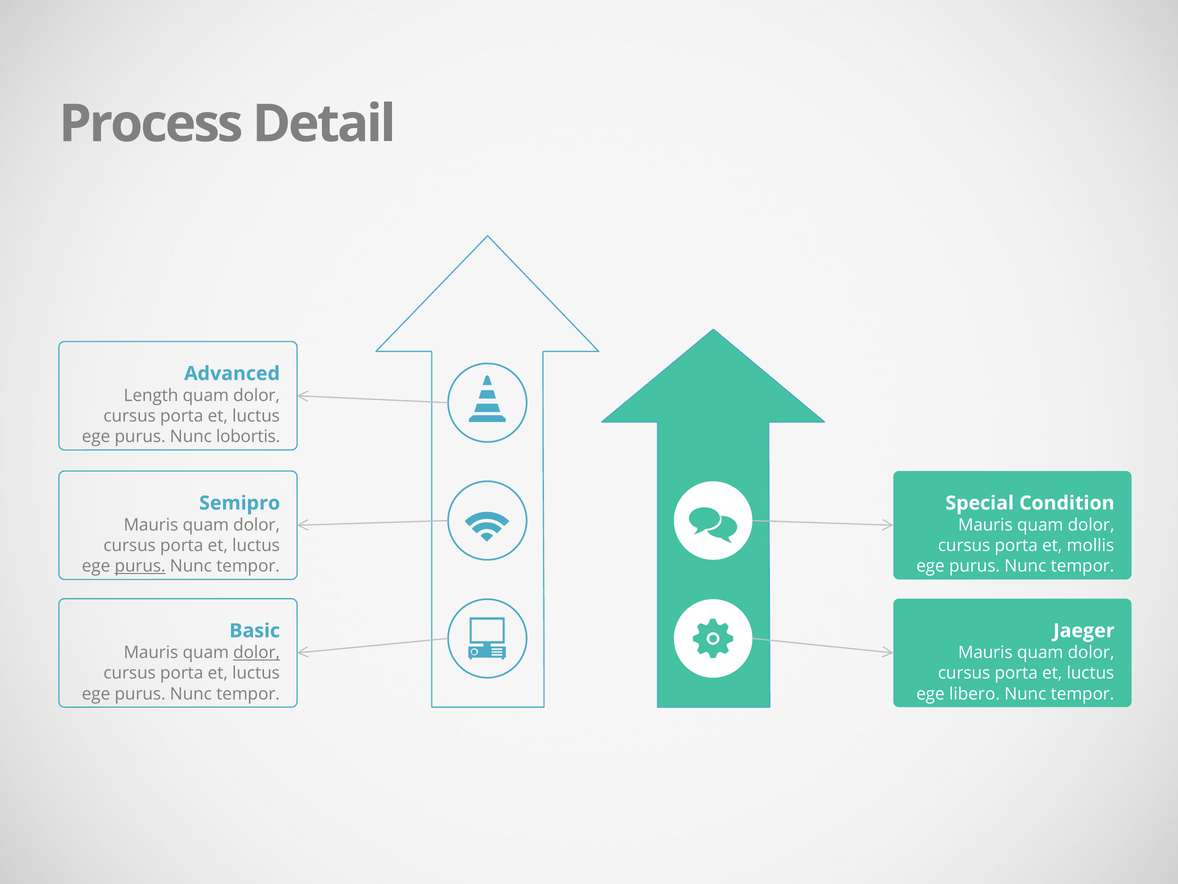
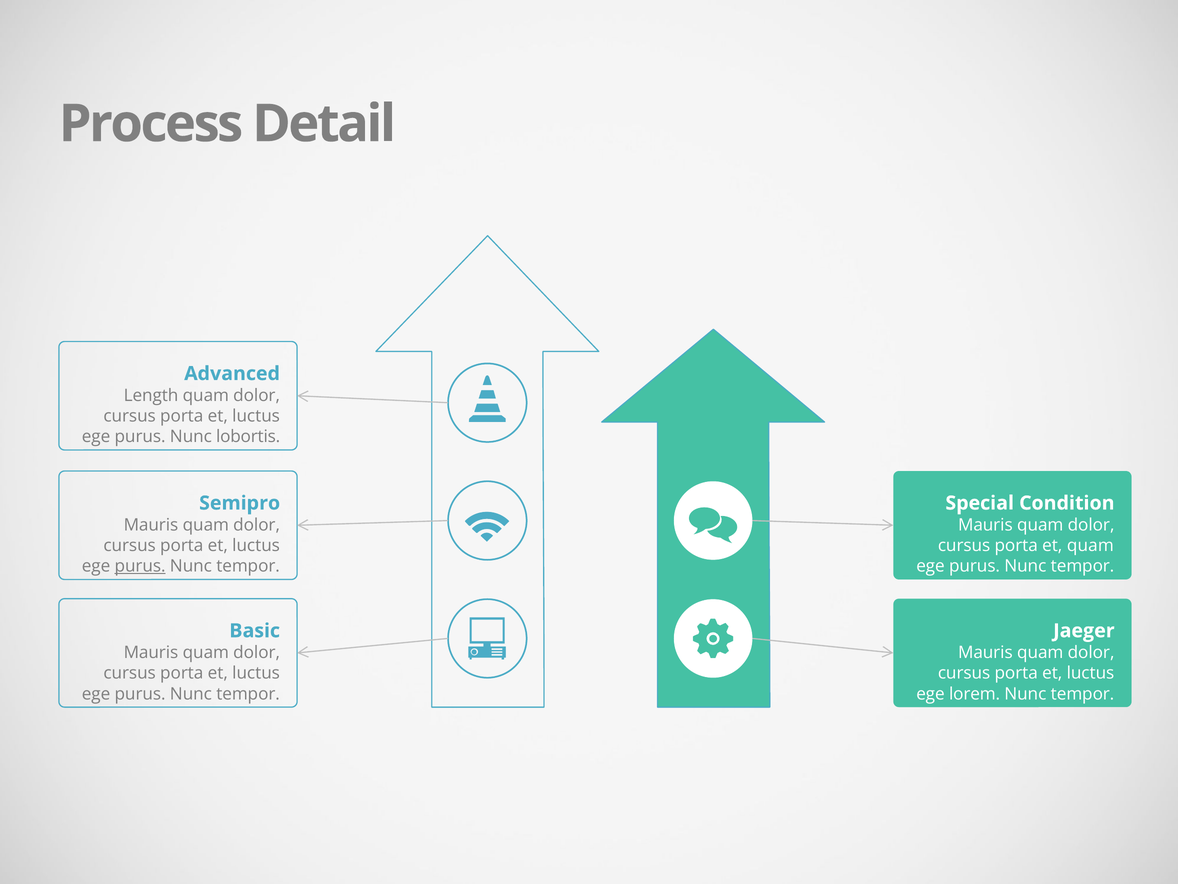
et mollis: mollis -> quam
dolor at (257, 652) underline: present -> none
libero: libero -> lorem
